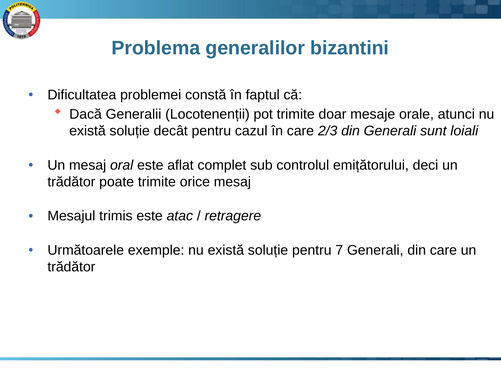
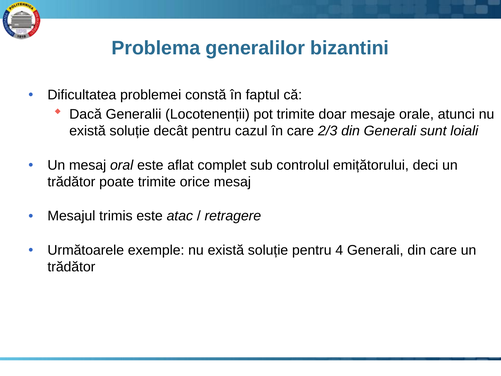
7: 7 -> 4
